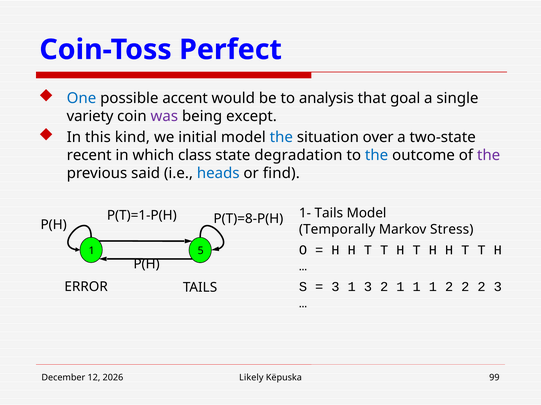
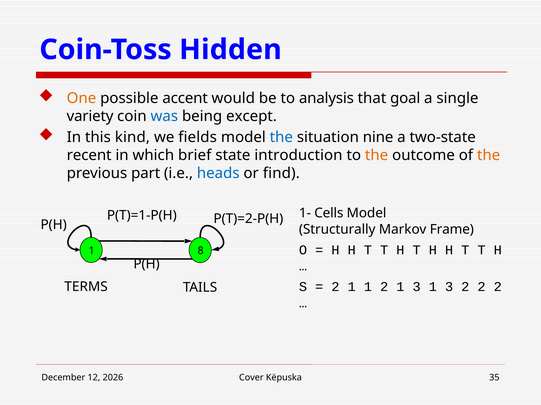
Perfect: Perfect -> Hidden
One colour: blue -> orange
was colour: purple -> blue
initial: initial -> fields
over: over -> nine
class: class -> brief
degradation: degradation -> introduction
the at (377, 156) colour: blue -> orange
the at (489, 156) colour: purple -> orange
said: said -> part
1- Tails: Tails -> Cells
P(T)=8-P(H: P(T)=8-P(H -> P(T)=2-P(H
Temporally: Temporally -> Structurally
Stress: Stress -> Frame
5: 5 -> 8
3 at (335, 287): 3 -> 2
1 3: 3 -> 1
2 1 1: 1 -> 3
2 at (449, 287): 2 -> 3
2 2 3: 3 -> 2
ERROR: ERROR -> TERMS
Likely: Likely -> Cover
99: 99 -> 35
